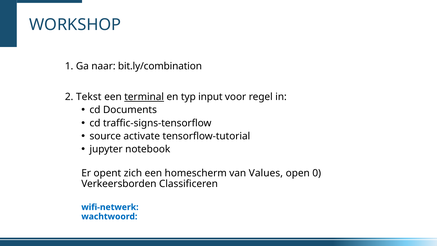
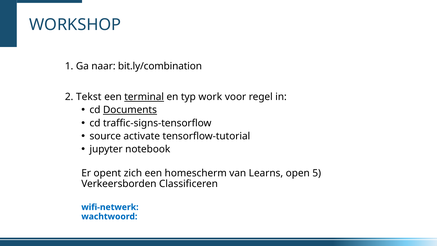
input: input -> work
Documents underline: none -> present
Values: Values -> Learns
0: 0 -> 5
